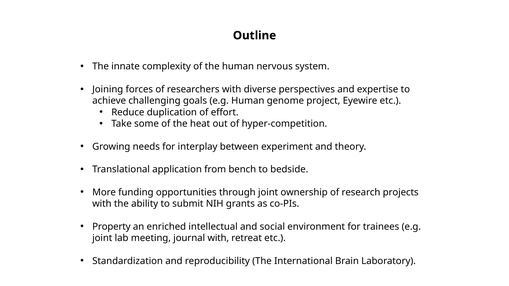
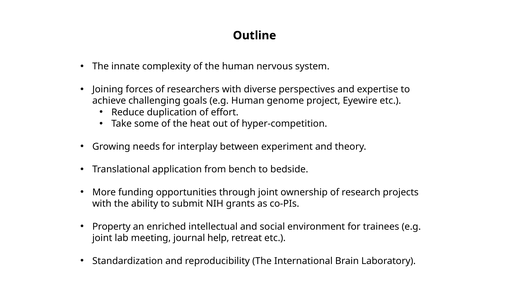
journal with: with -> help
